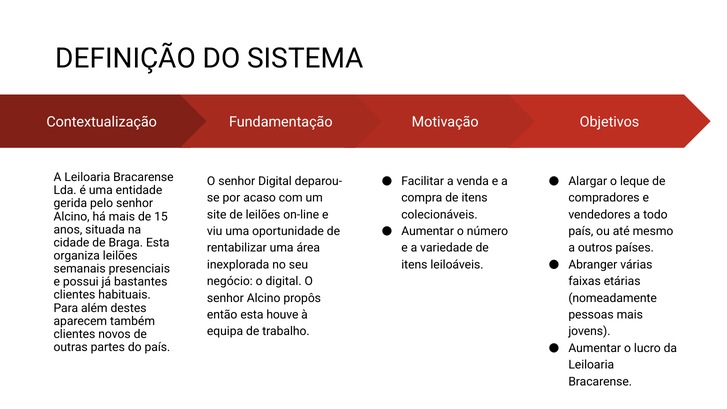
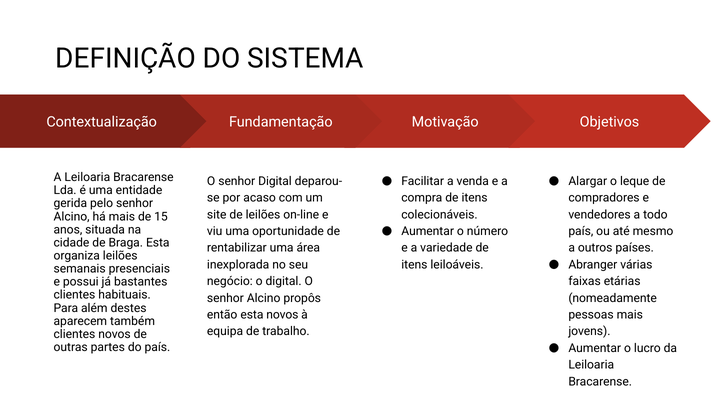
esta houve: houve -> novos
